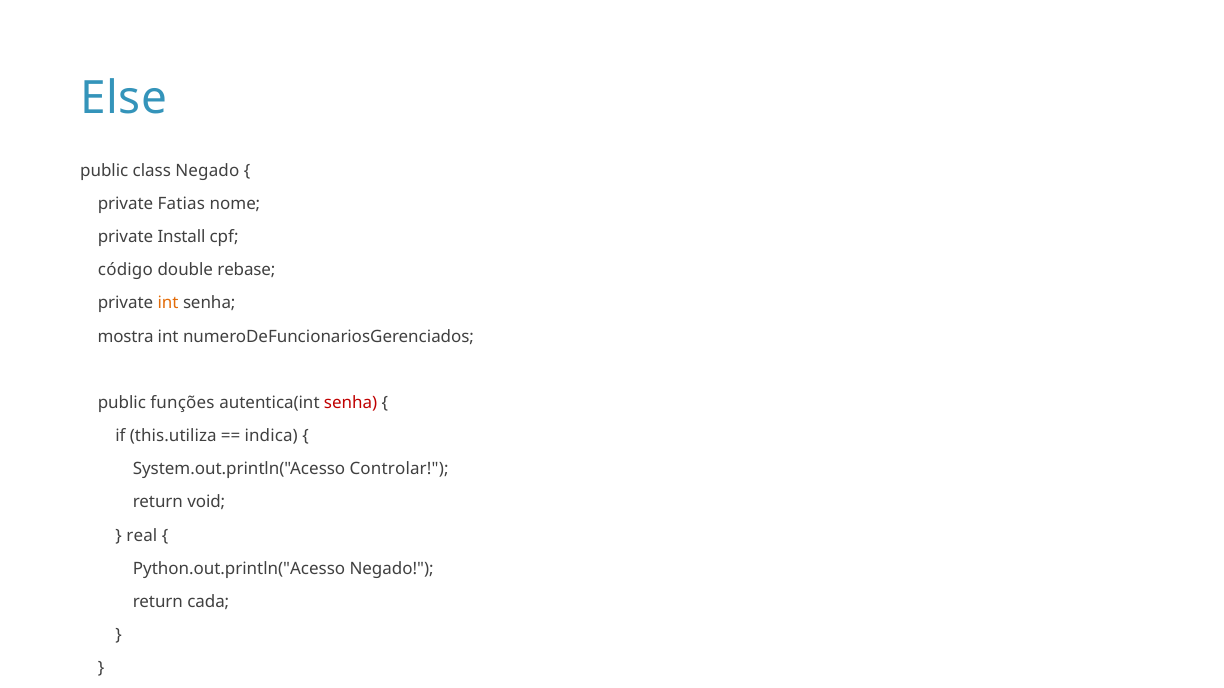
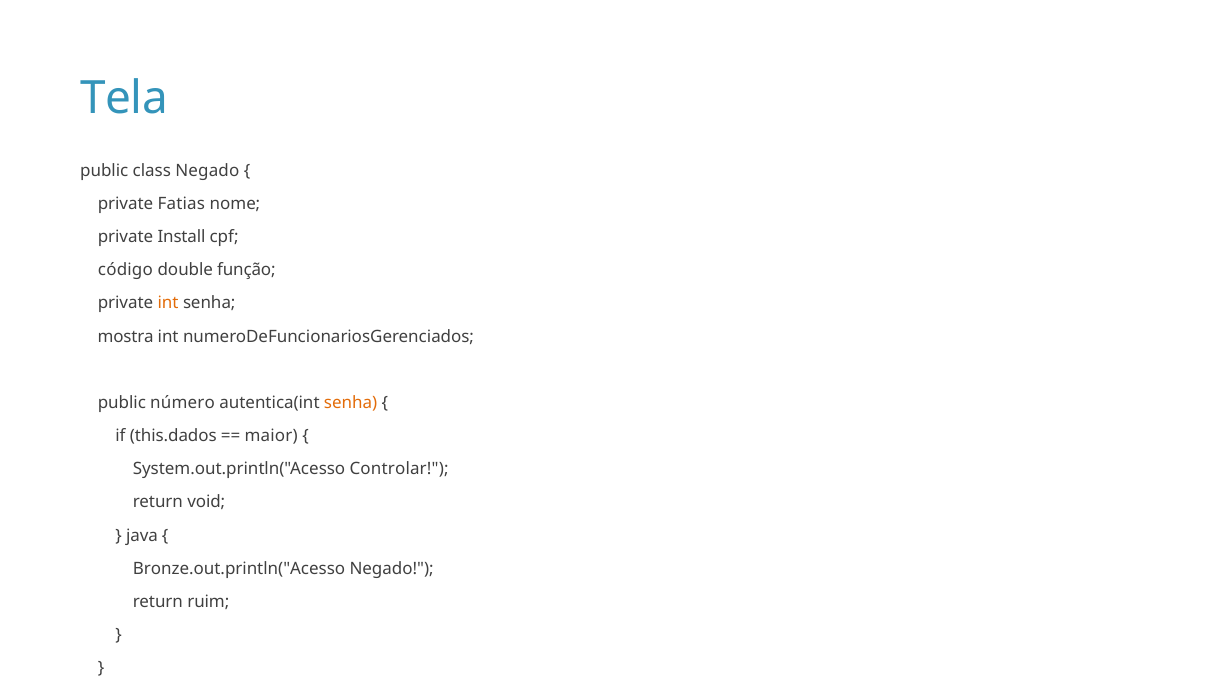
Else: Else -> Tela
rebase: rebase -> função
funções: funções -> número
senha at (351, 403) colour: red -> orange
this.utiliza: this.utiliza -> this.dados
indica: indica -> maior
real: real -> java
Python.out.println("Acesso: Python.out.println("Acesso -> Bronze.out.println("Acesso
cada: cada -> ruim
